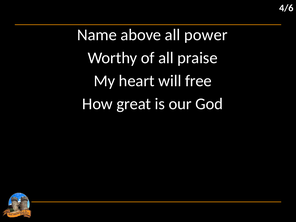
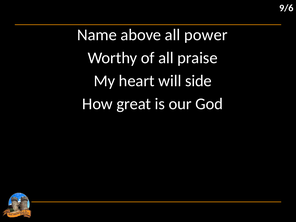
4/6: 4/6 -> 9/6
free: free -> side
